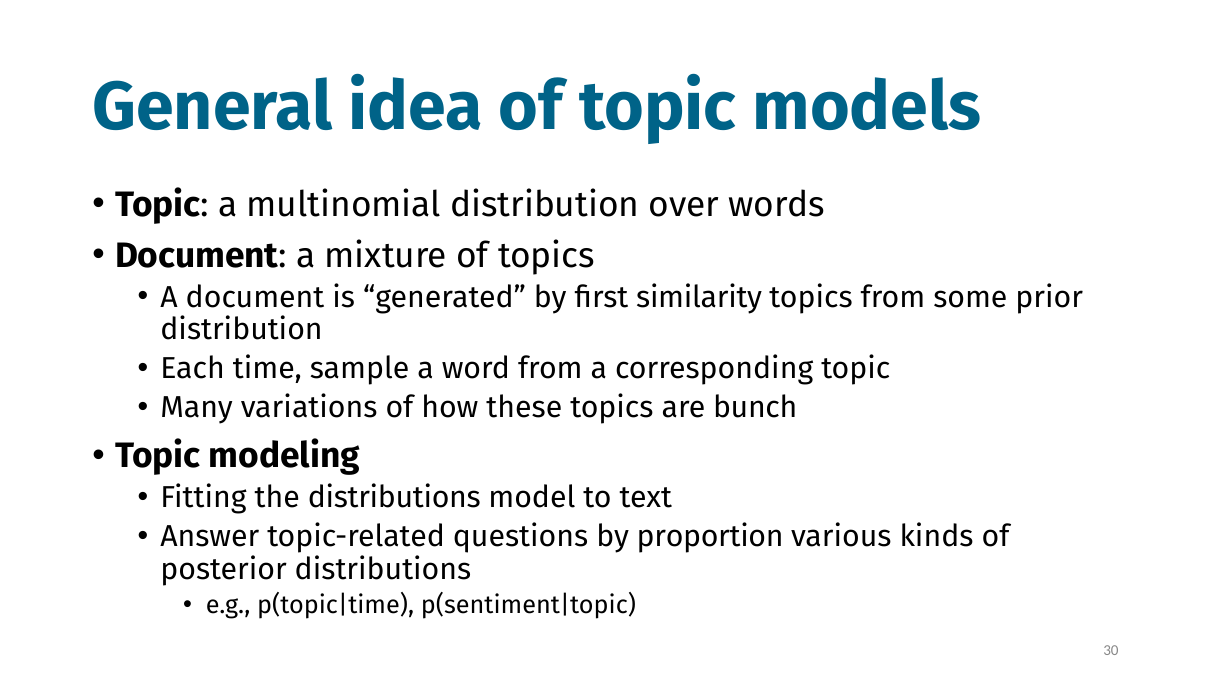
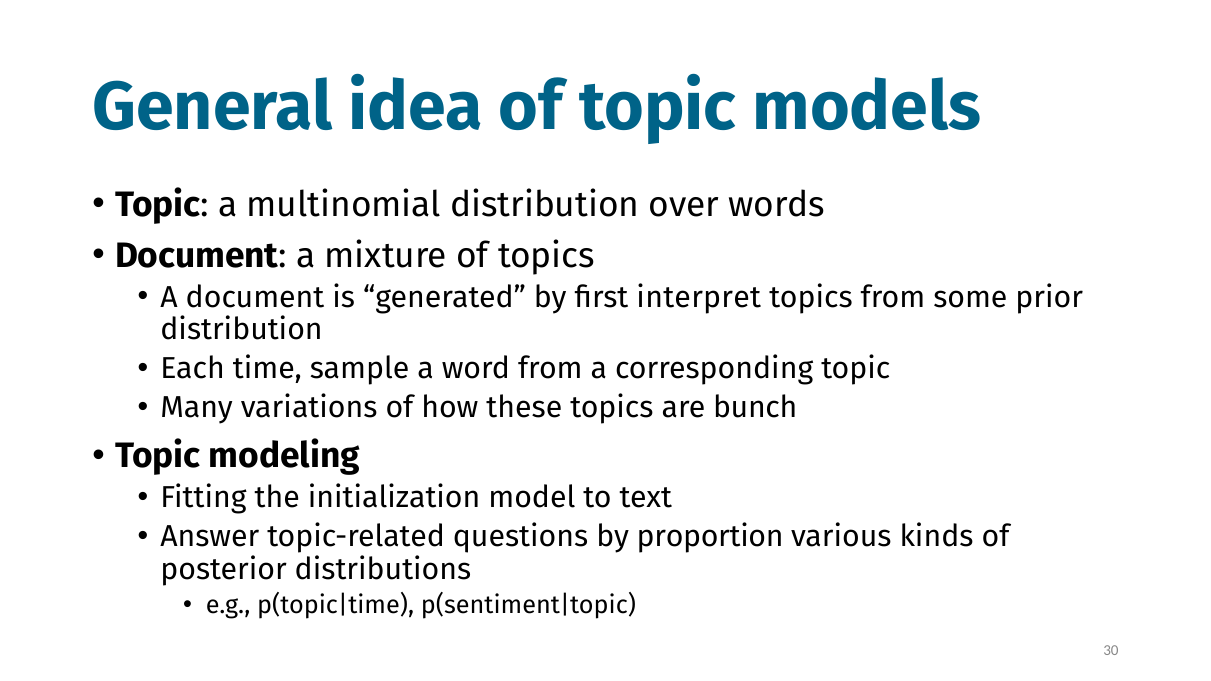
similarity: similarity -> interpret
the distributions: distributions -> initialization
